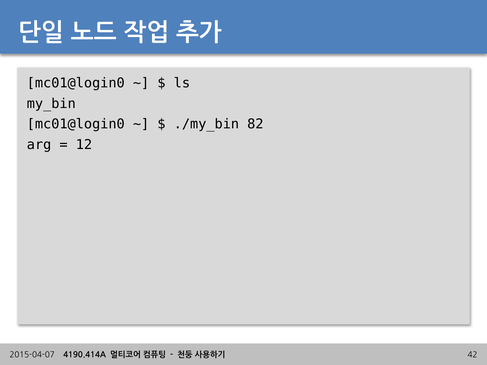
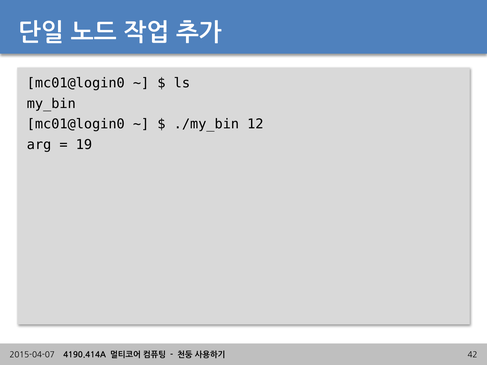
82: 82 -> 12
12: 12 -> 19
